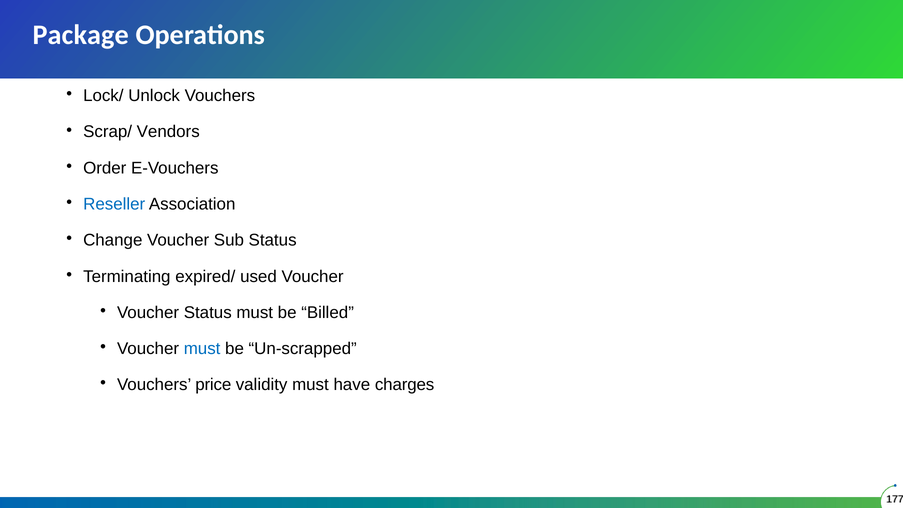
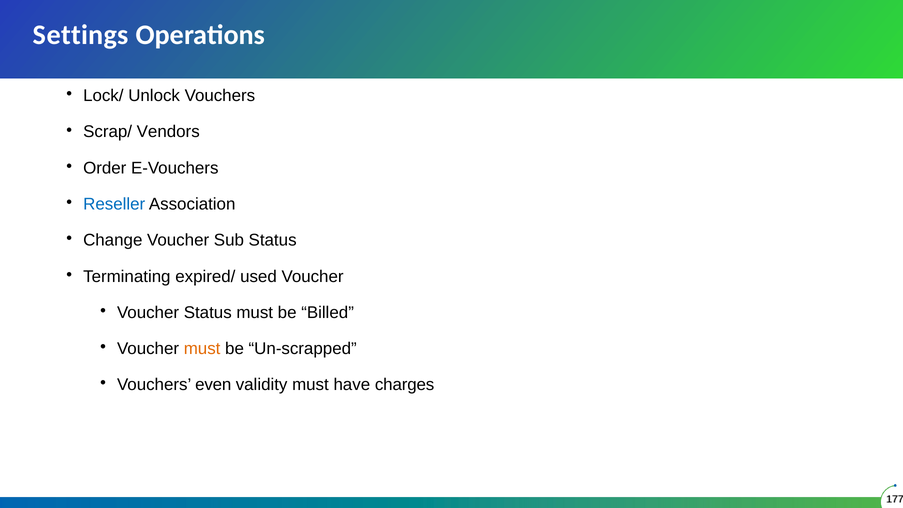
Package: Package -> Settings
must at (202, 349) colour: blue -> orange
price: price -> even
